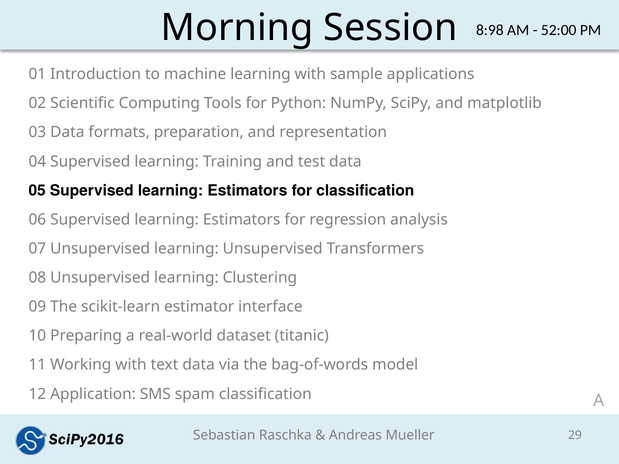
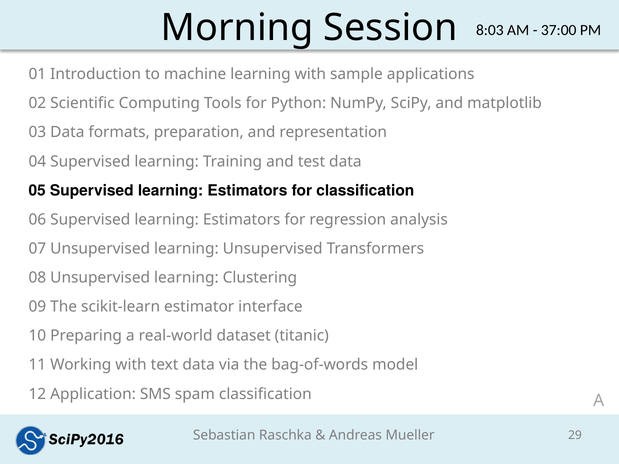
8:98: 8:98 -> 8:03
52:00: 52:00 -> 37:00
